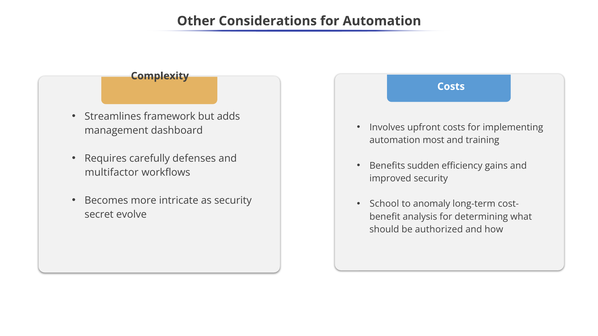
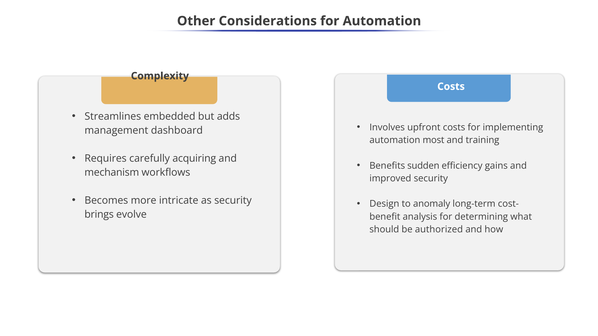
framework: framework -> embedded
defenses: defenses -> acquiring
multifactor: multifactor -> mechanism
School: School -> Design
secret: secret -> brings
